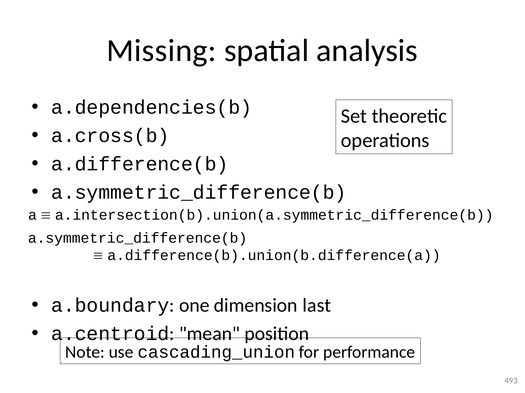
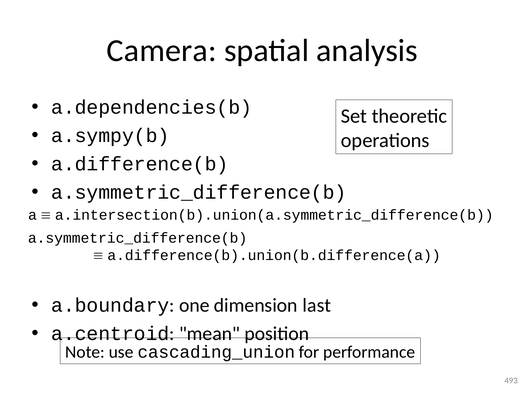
Missing: Missing -> Camera
a.cross(b: a.cross(b -> a.sympy(b
